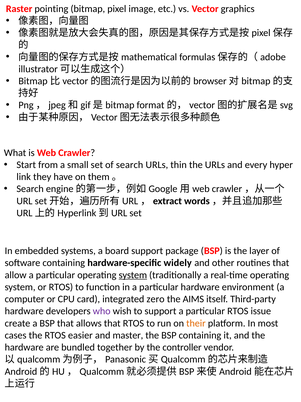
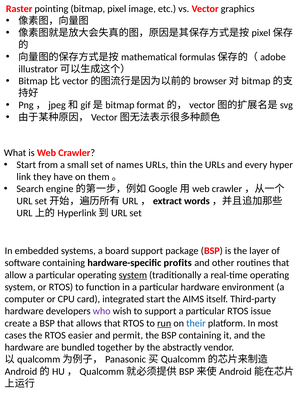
of search: search -> names
widely: widely -> profits
integrated zero: zero -> start
run underline: none -> present
their colour: orange -> blue
master: master -> permit
controller: controller -> abstractly
